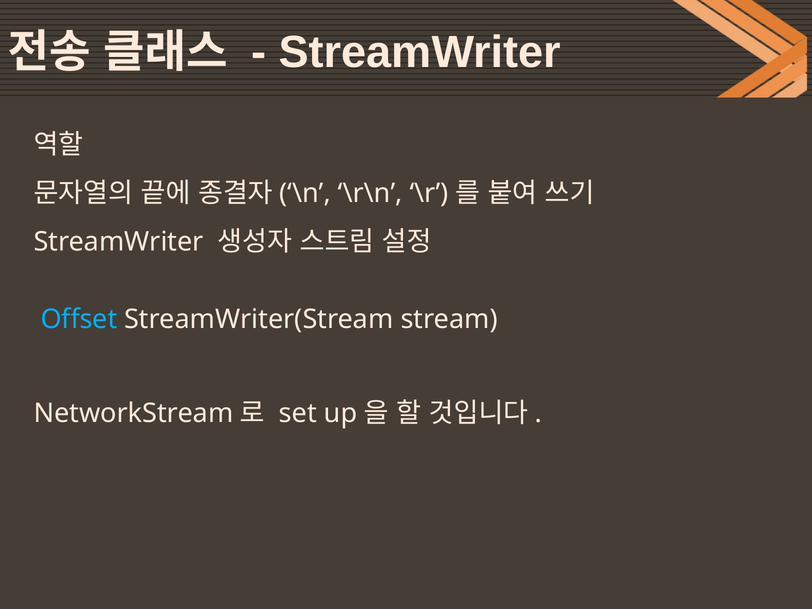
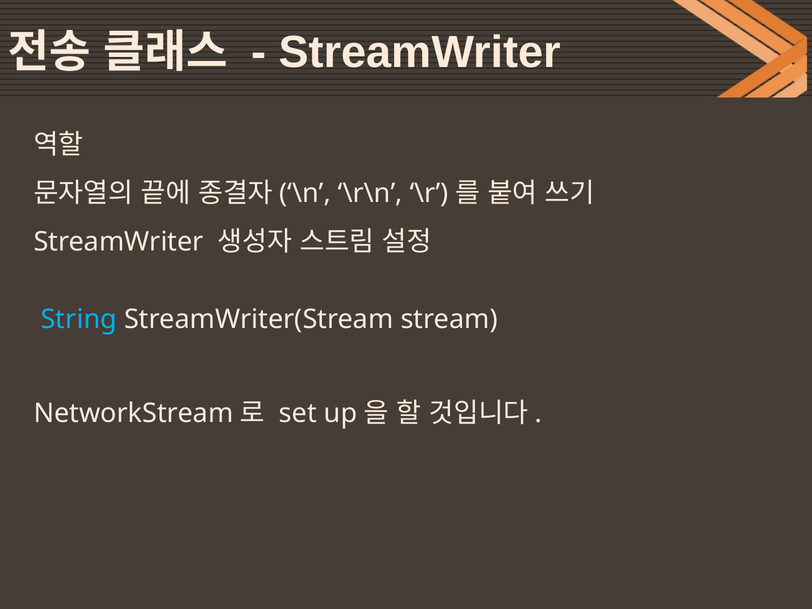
Offset: Offset -> String
